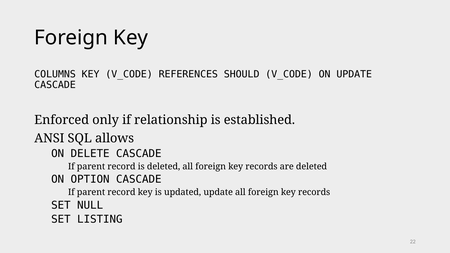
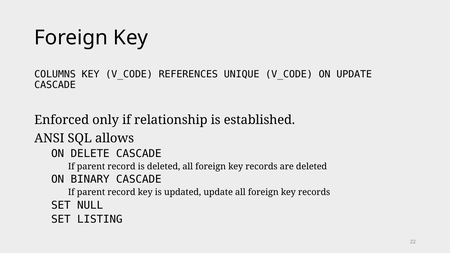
SHOULD: SHOULD -> UNIQUE
OPTION: OPTION -> BINARY
